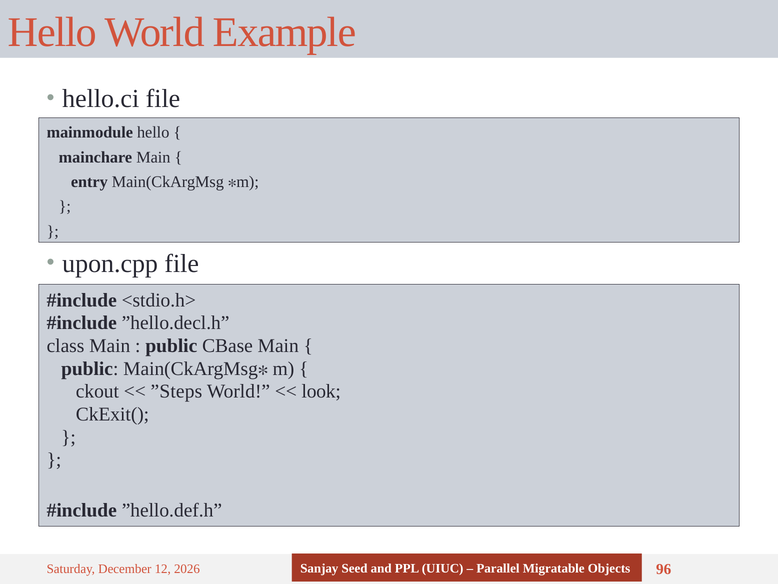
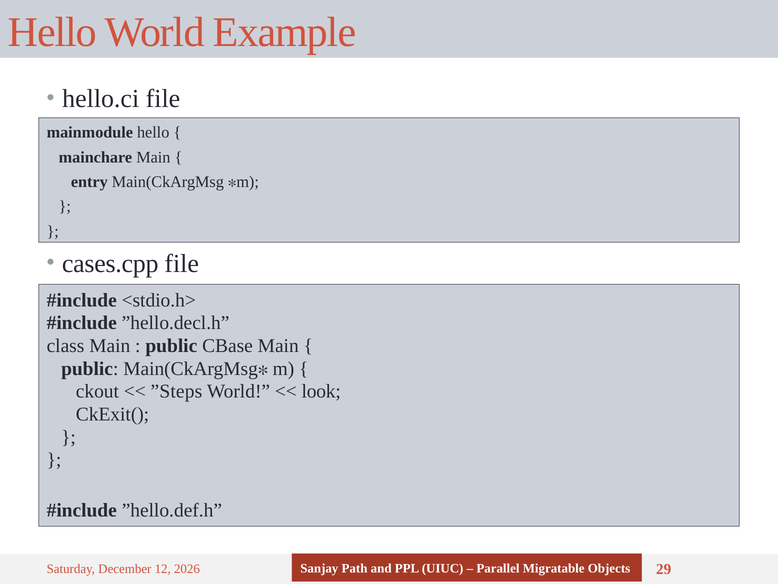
upon.cpp: upon.cpp -> cases.cpp
Seed: Seed -> Path
96: 96 -> 29
